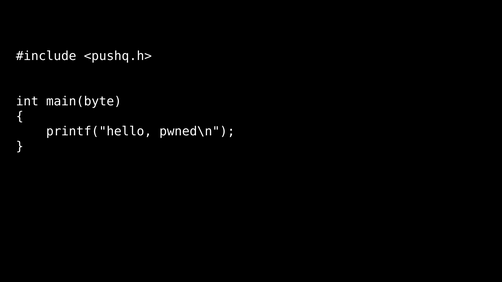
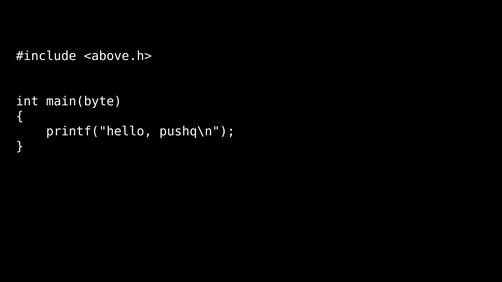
<pushq.h>: <pushq.h> -> <above.h>
pwned\n: pwned\n -> pushq\n
